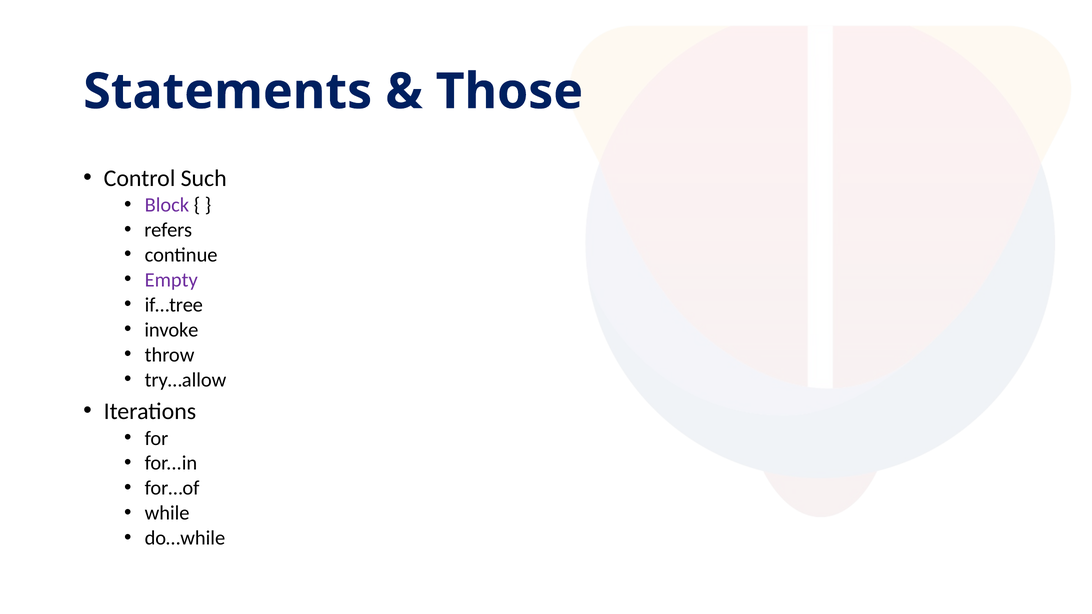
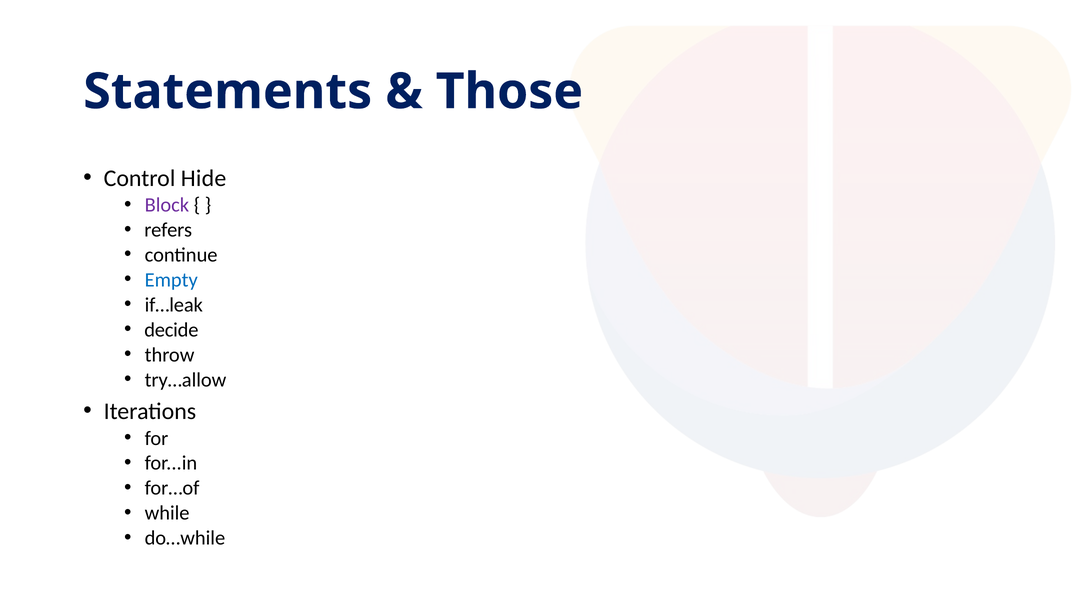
Such: Such -> Hide
Empty colour: purple -> blue
if…tree: if…tree -> if…leak
invoke: invoke -> decide
